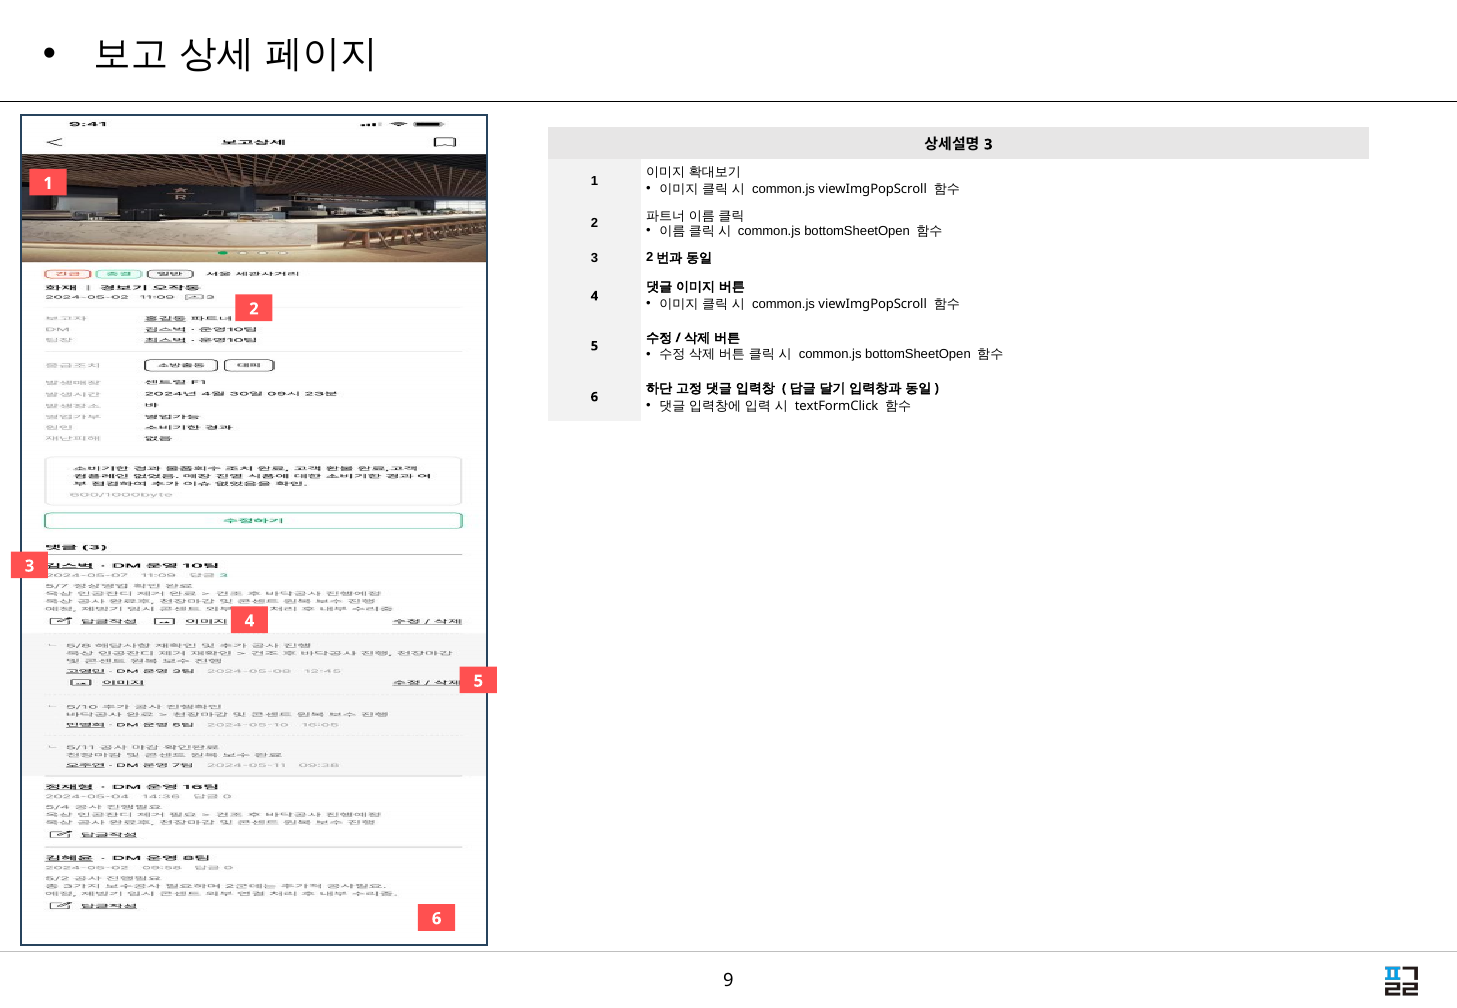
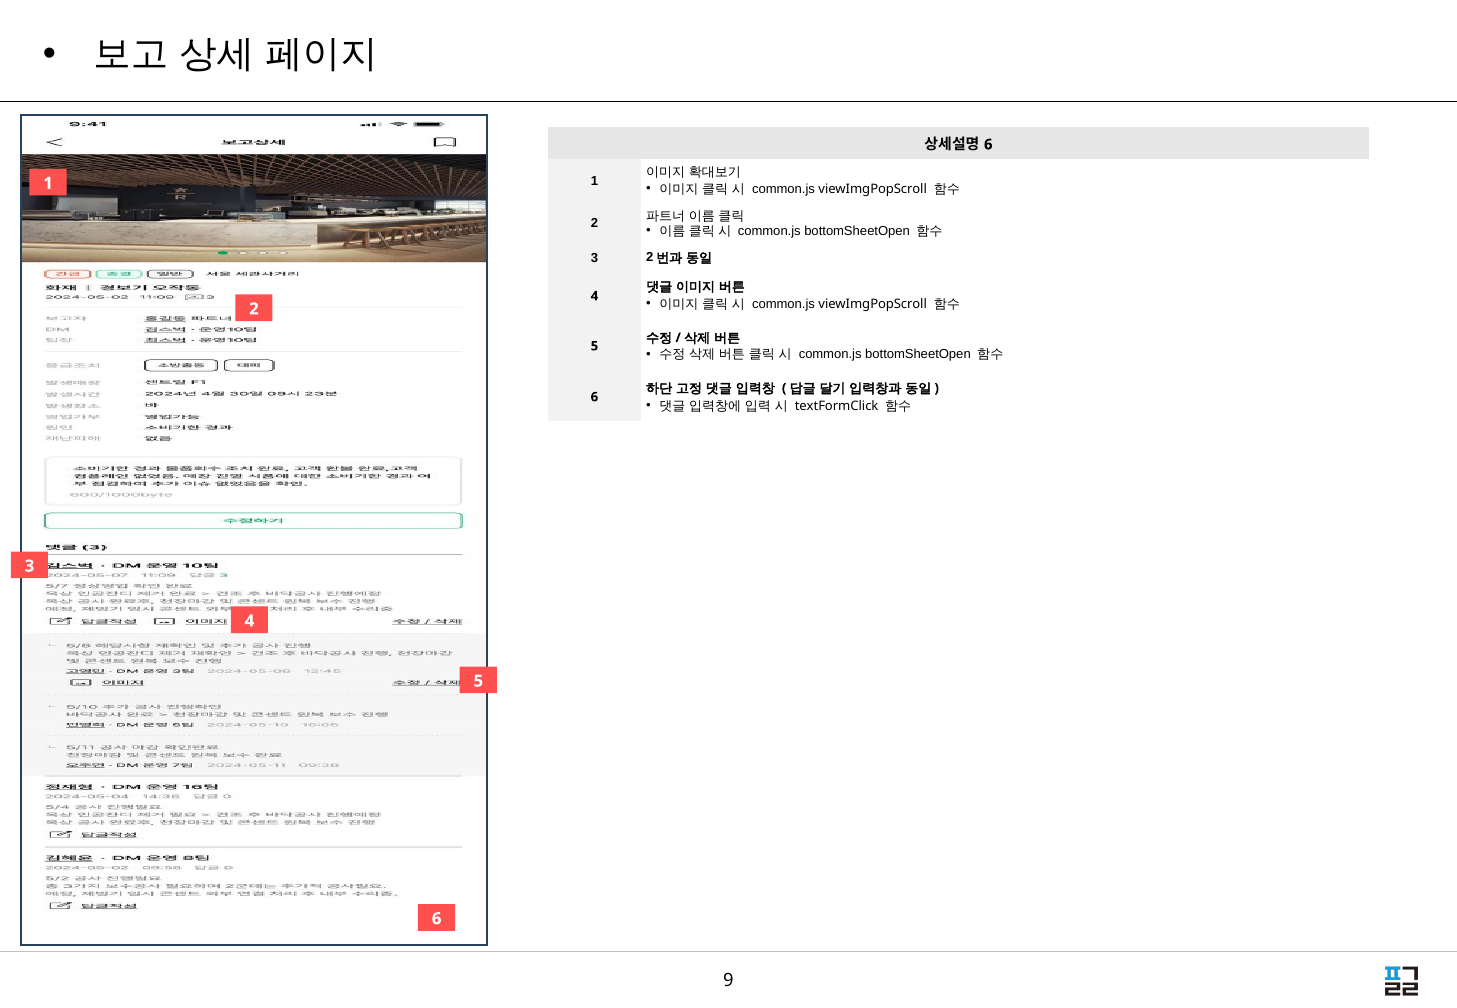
3 at (988, 145): 3 -> 6
